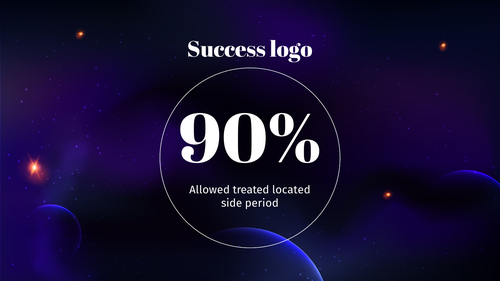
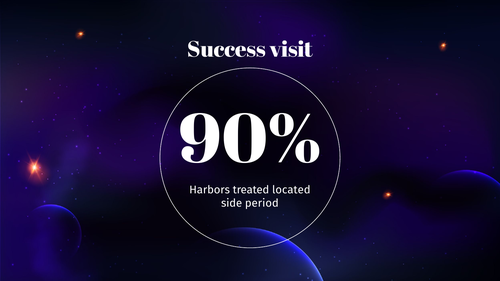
logo: logo -> visit
Allowed: Allowed -> Harbors
